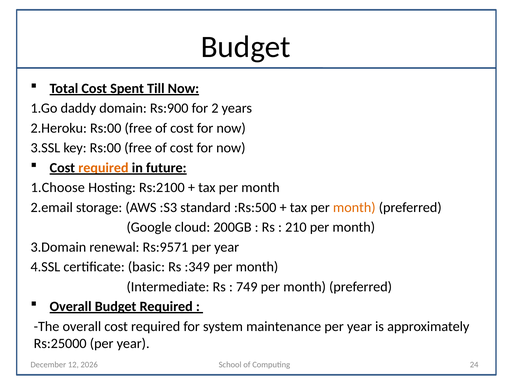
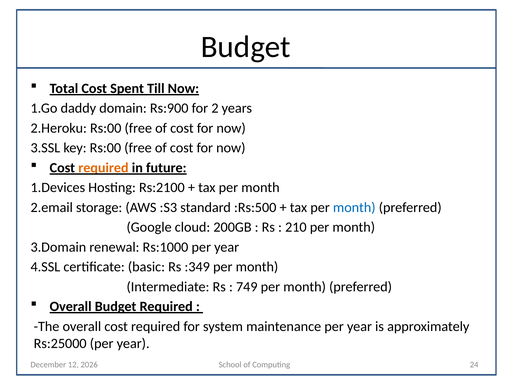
1.Choose: 1.Choose -> 1.Devices
month at (354, 207) colour: orange -> blue
Rs:9571: Rs:9571 -> Rs:1000
